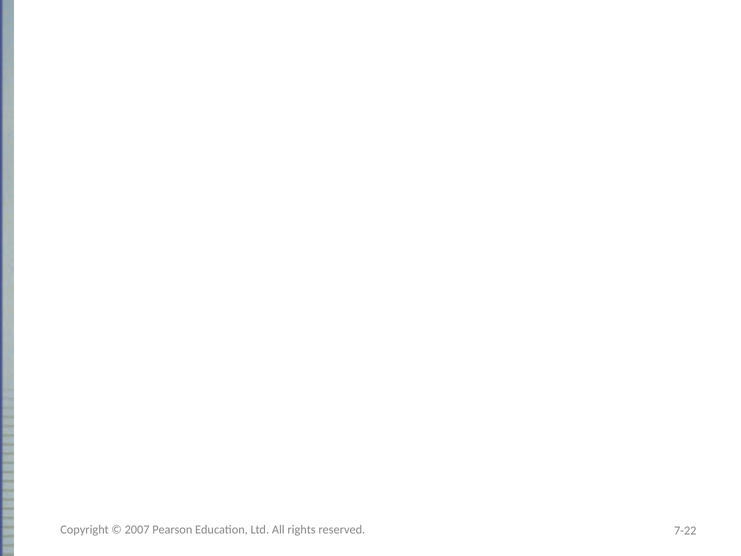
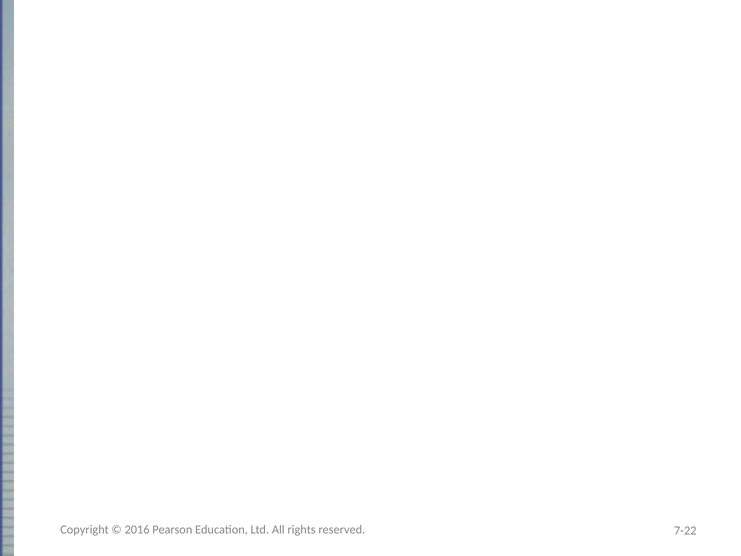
2007: 2007 -> 2016
